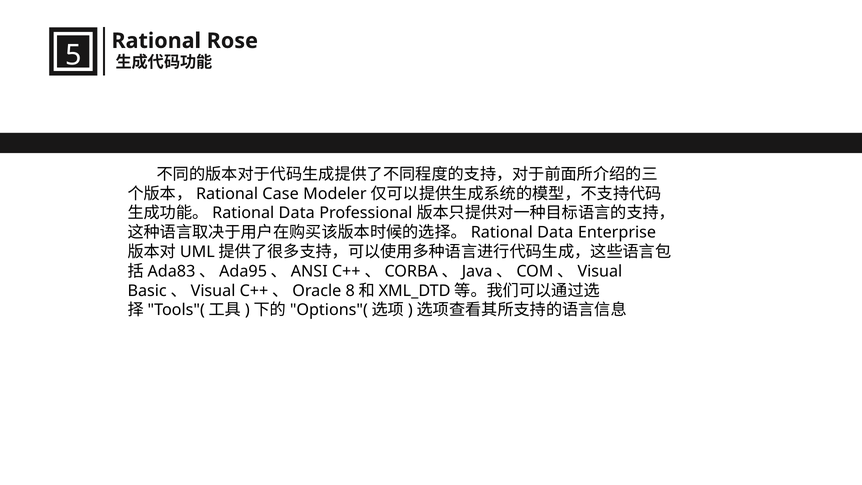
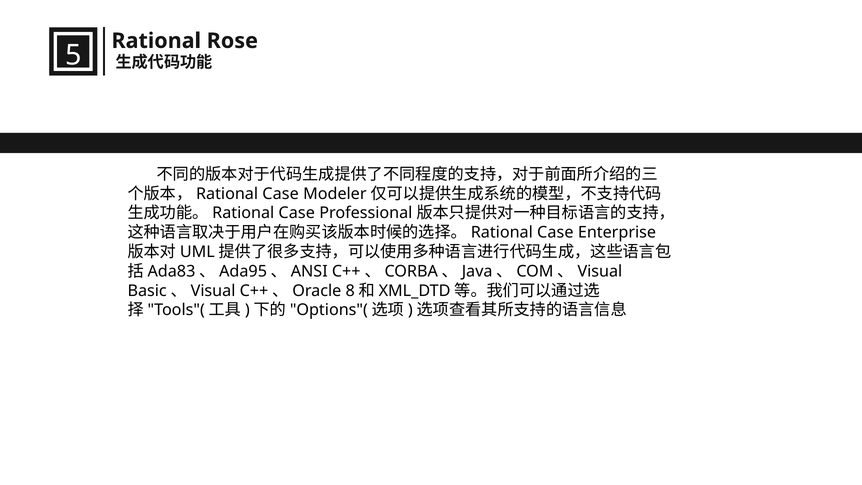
Data at (297, 213): Data -> Case
Data at (555, 232): Data -> Case
